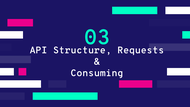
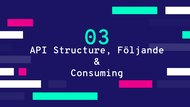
Requests: Requests -> Följande
